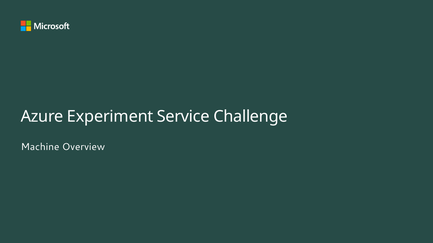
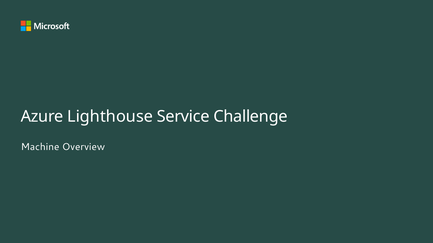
Experiment: Experiment -> Lighthouse
